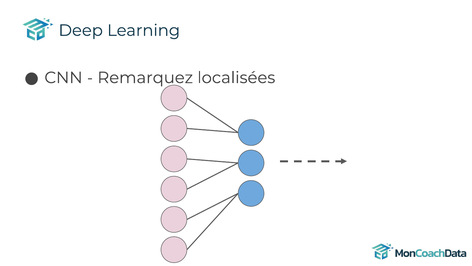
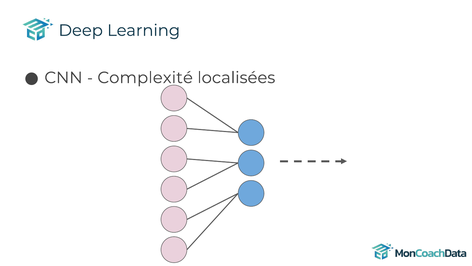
Remarquez: Remarquez -> Complexité
